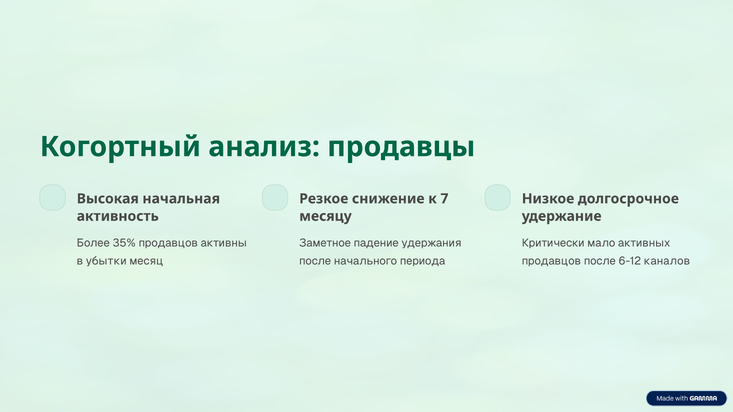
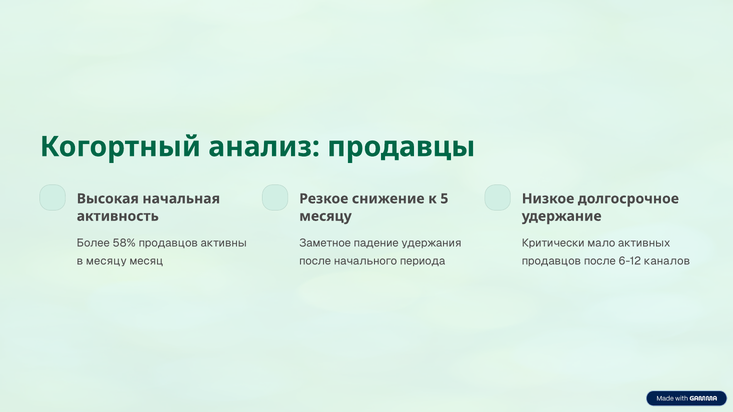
7: 7 -> 5
35%: 35% -> 58%
в убытки: убытки -> месяцу
